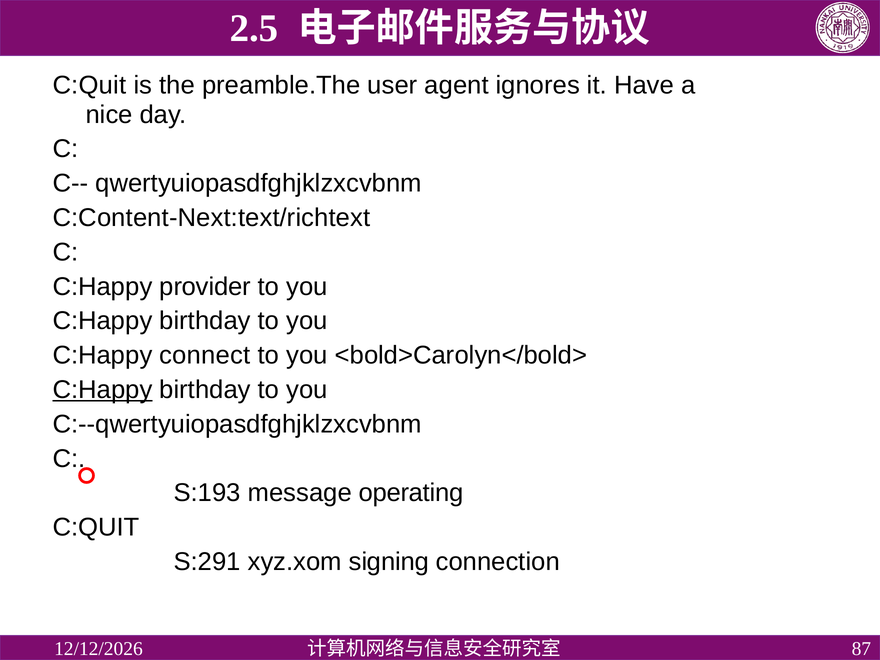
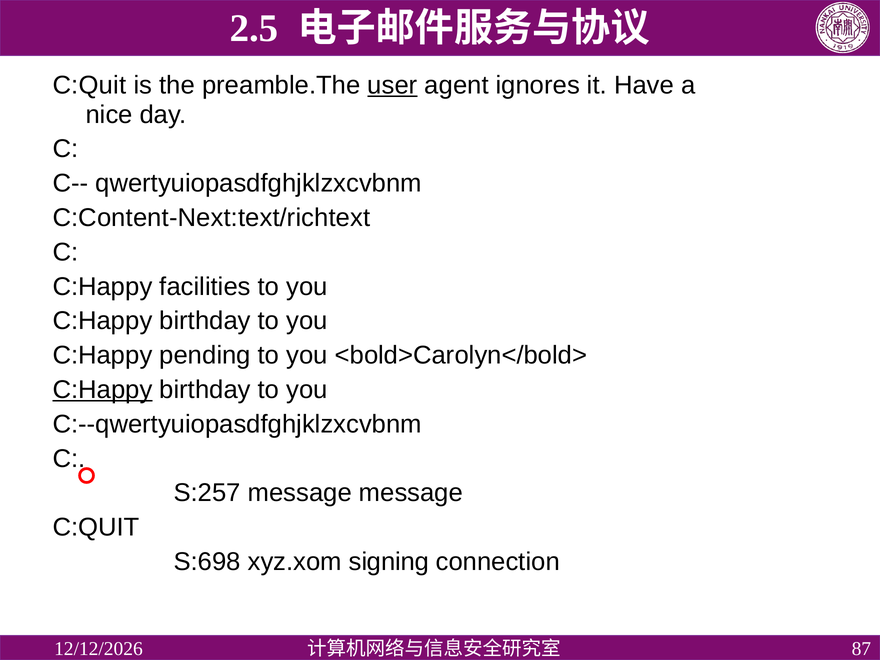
user underline: none -> present
provider: provider -> facilities
connect: connect -> pending
S:193: S:193 -> S:257
message operating: operating -> message
S:291: S:291 -> S:698
